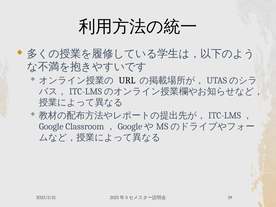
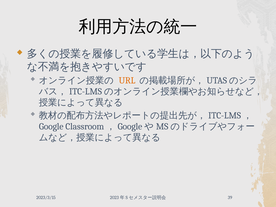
URL colour: black -> orange
